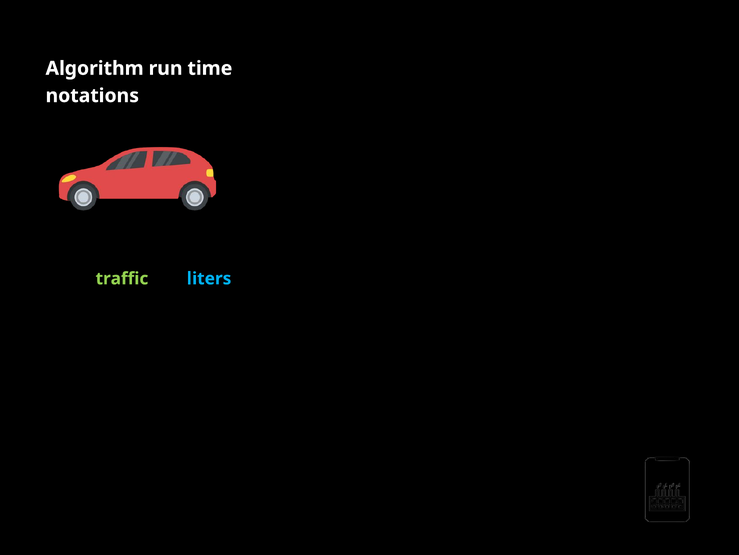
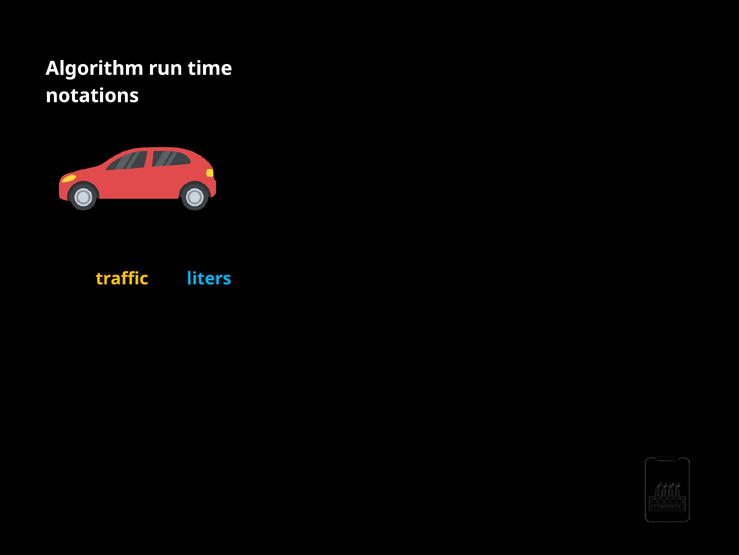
traﬃc colour: light green -> yellow
